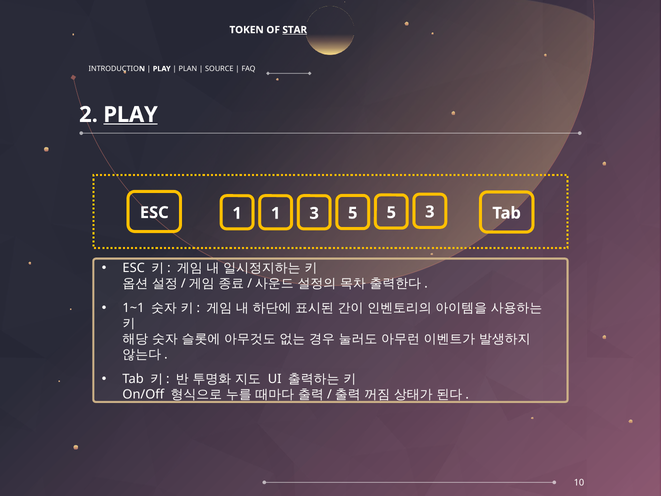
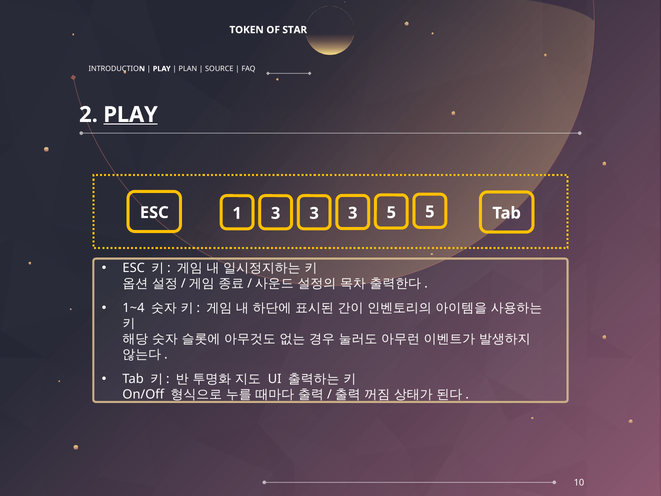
STAR underline: present -> none
1 1: 1 -> 3
5 at (353, 213): 5 -> 3
5 3: 3 -> 5
1~1: 1~1 -> 1~4
